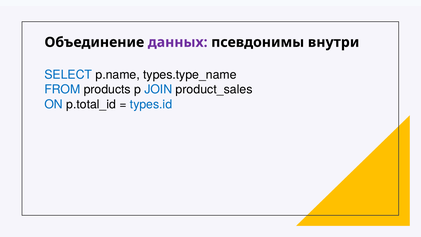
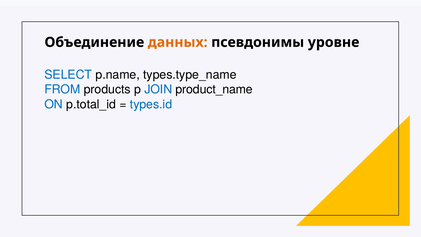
данных colour: purple -> orange
внутри: внутри -> уровне
product_sales: product_sales -> product_name
